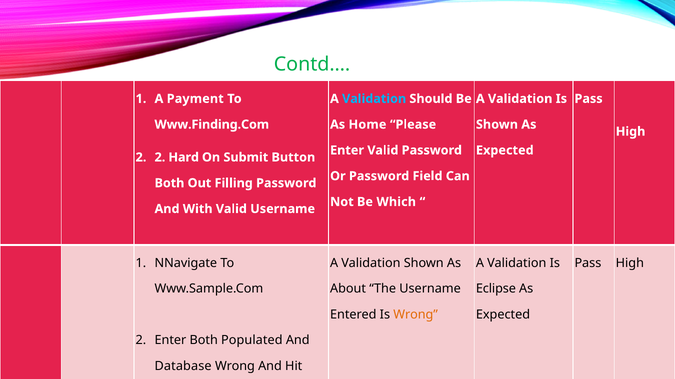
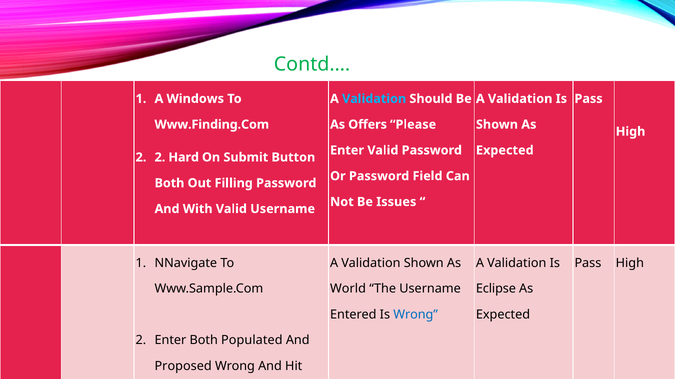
Payment: Payment -> Windows
Home: Home -> Offers
Which: Which -> Issues
About: About -> World
Wrong at (416, 315) colour: orange -> blue
Database: Database -> Proposed
